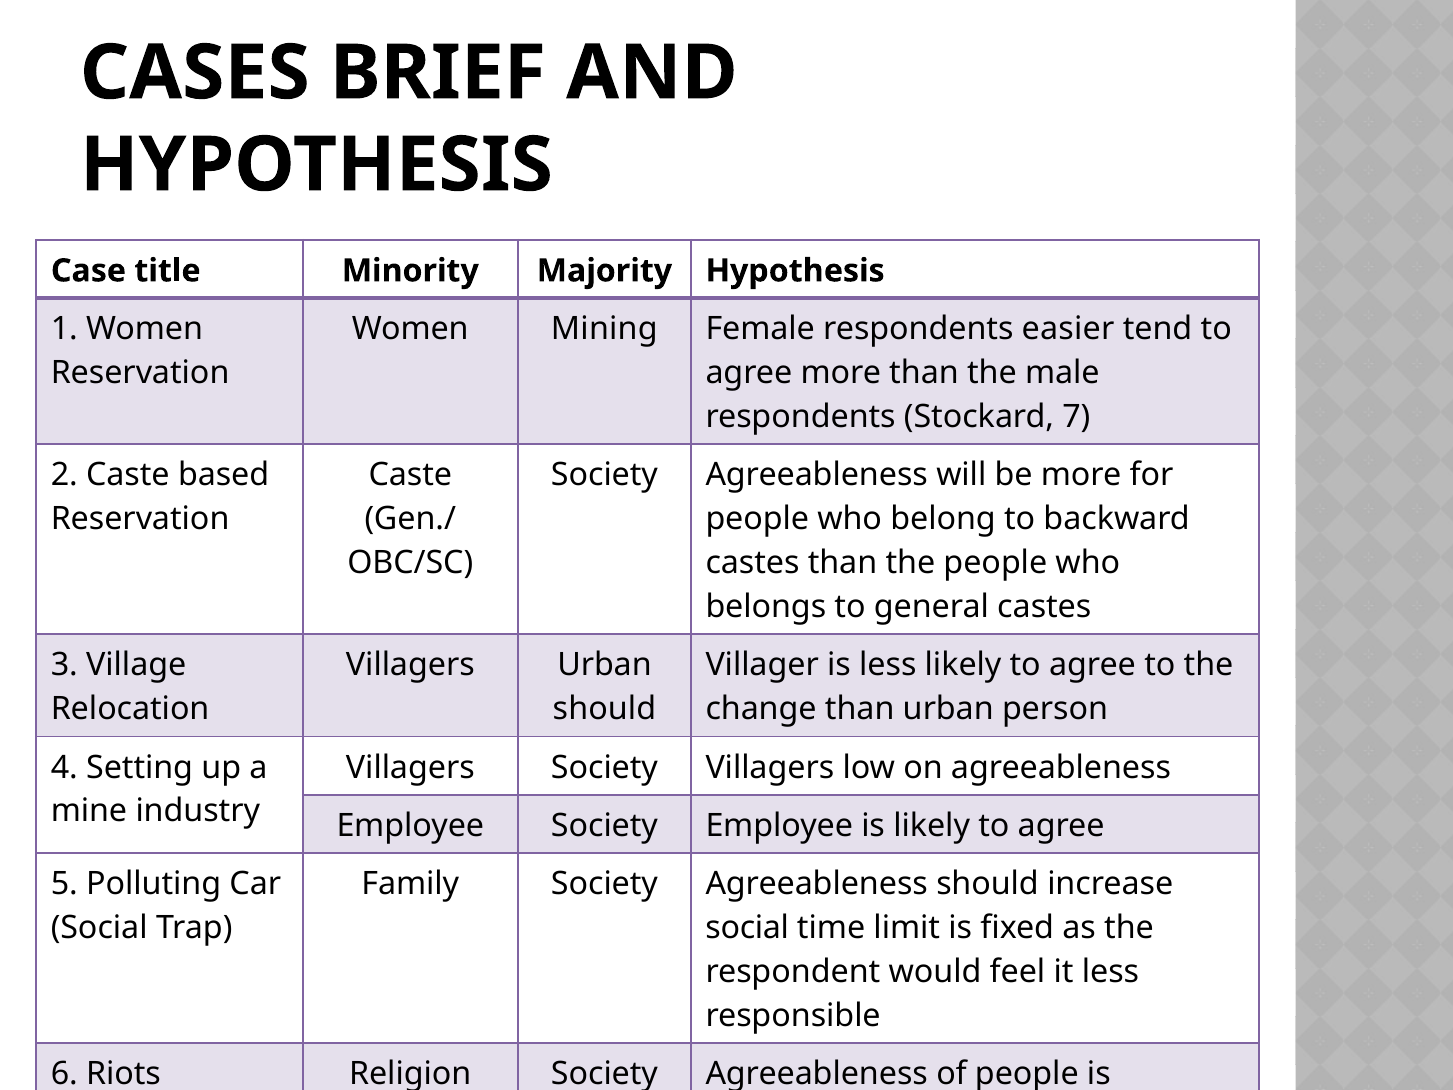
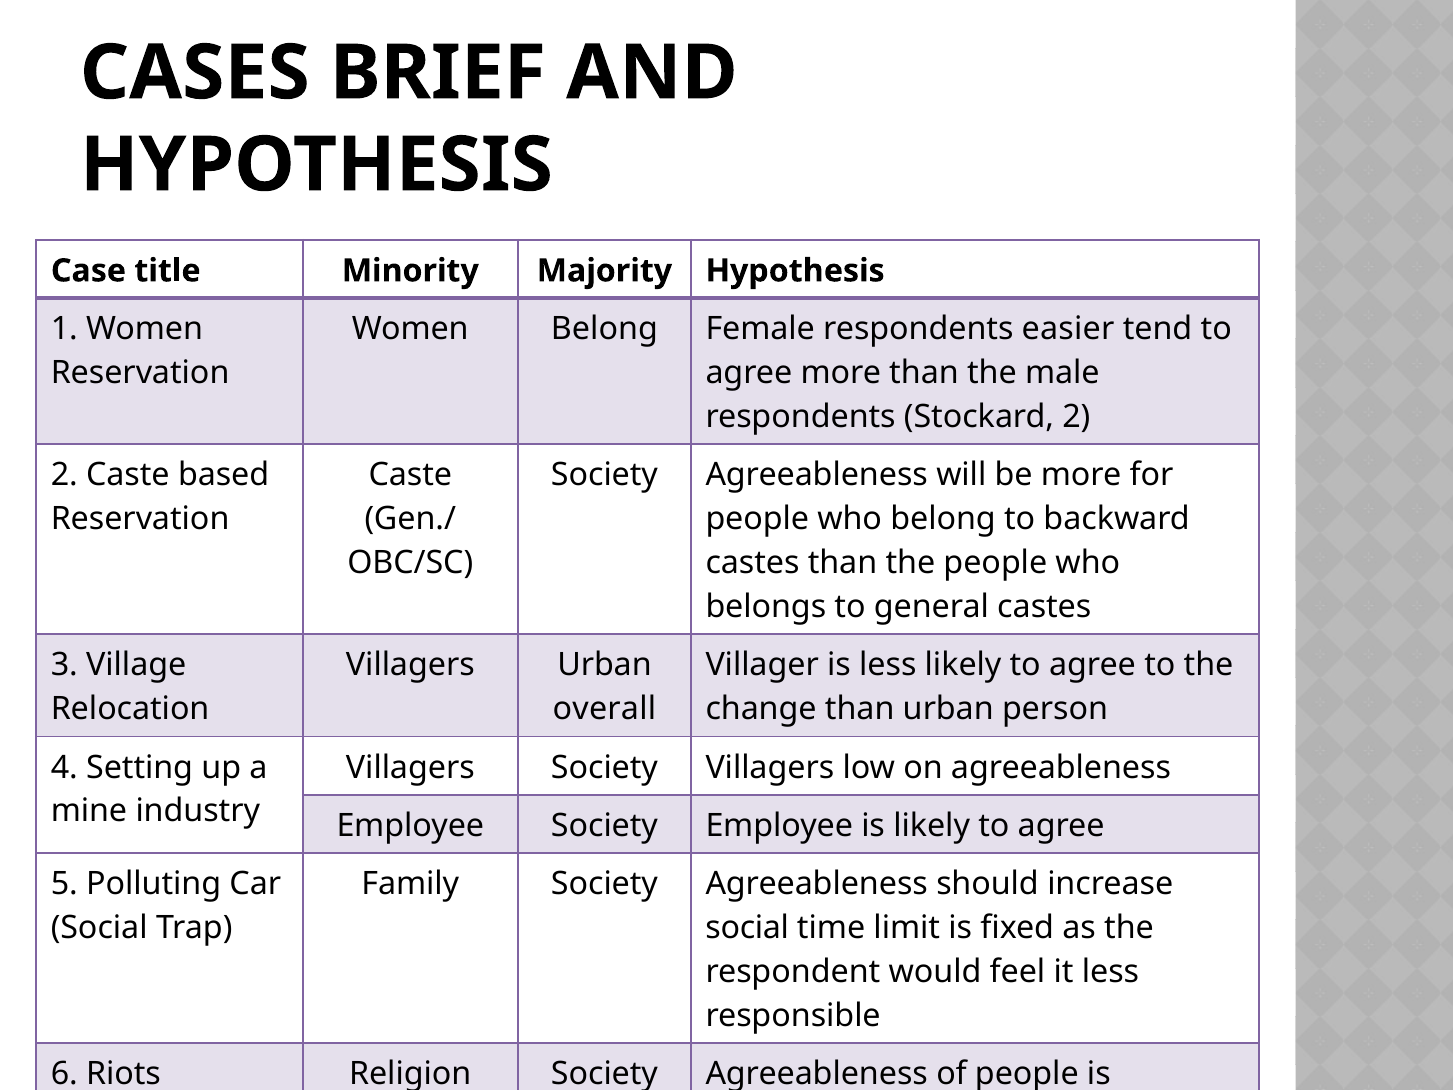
Women Mining: Mining -> Belong
Stockard 7: 7 -> 2
should at (604, 709): should -> overall
